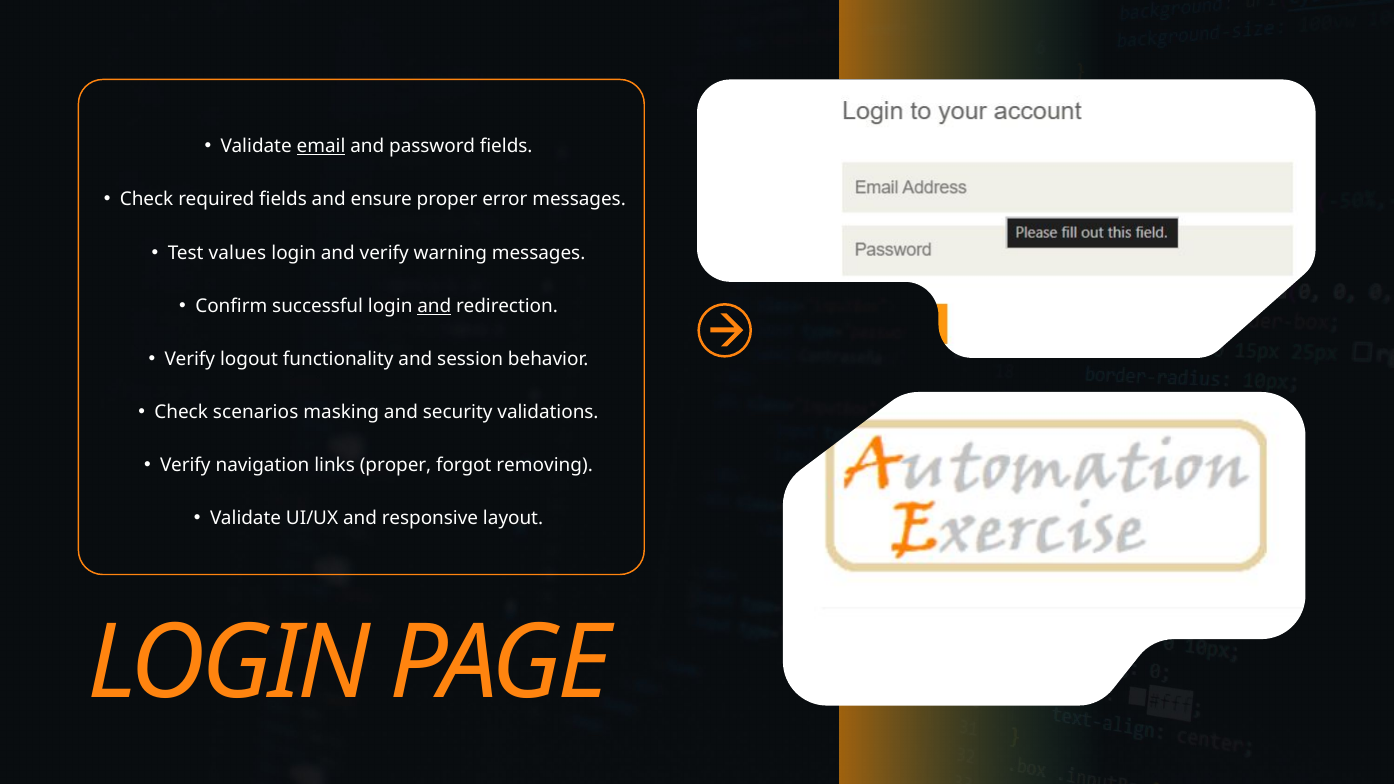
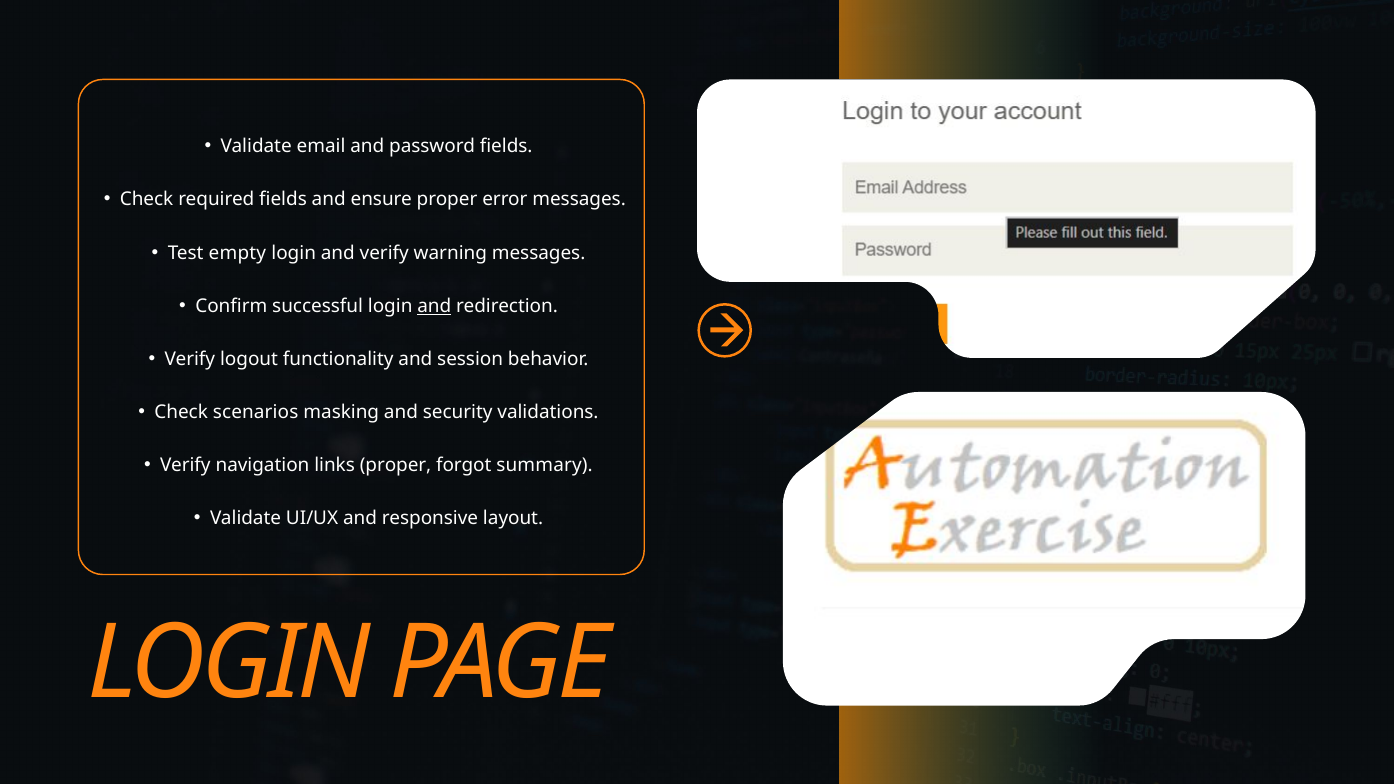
email underline: present -> none
values: values -> empty
removing: removing -> summary
